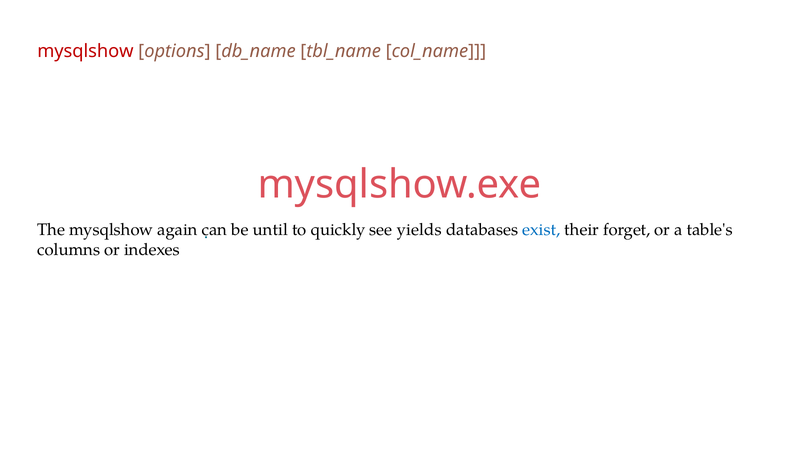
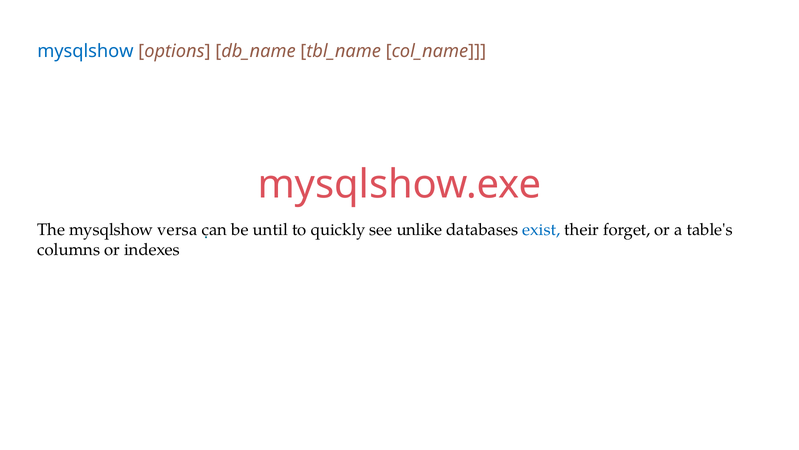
mysqlshow at (85, 51) colour: red -> blue
again: again -> versa
yields: yields -> unlike
